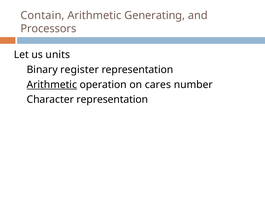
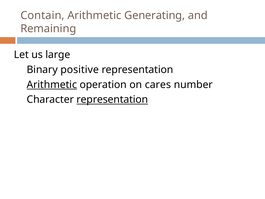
Processors: Processors -> Remaining
units: units -> large
register: register -> positive
representation at (112, 99) underline: none -> present
